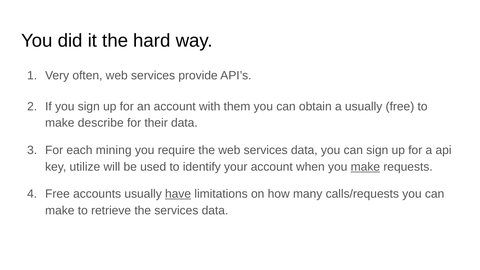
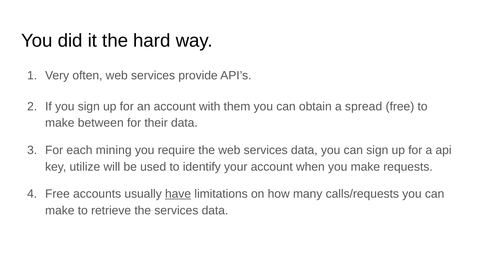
a usually: usually -> spread
describe: describe -> between
make at (365, 167) underline: present -> none
